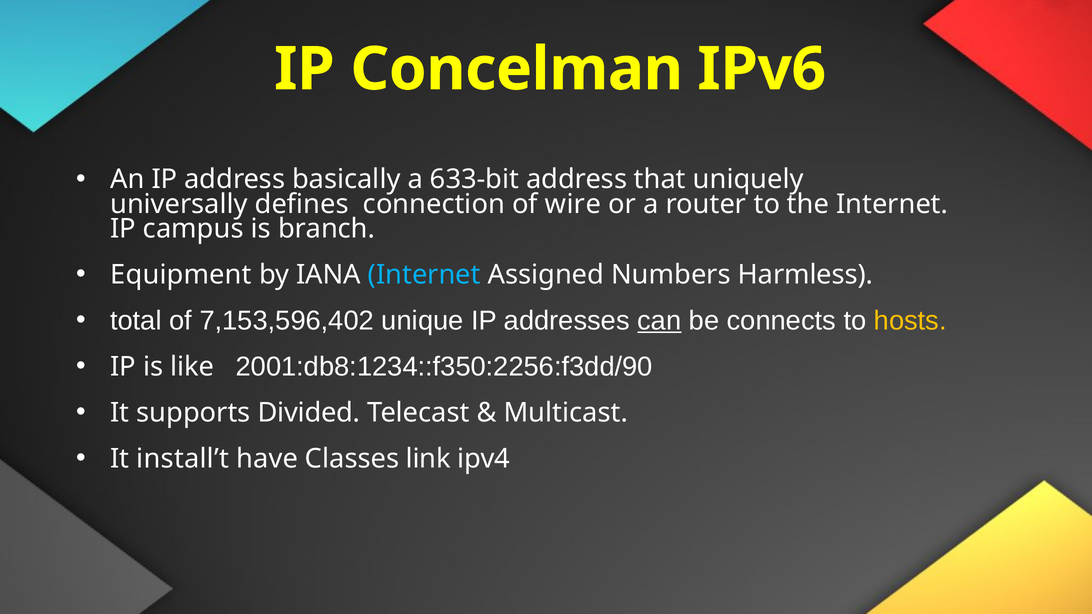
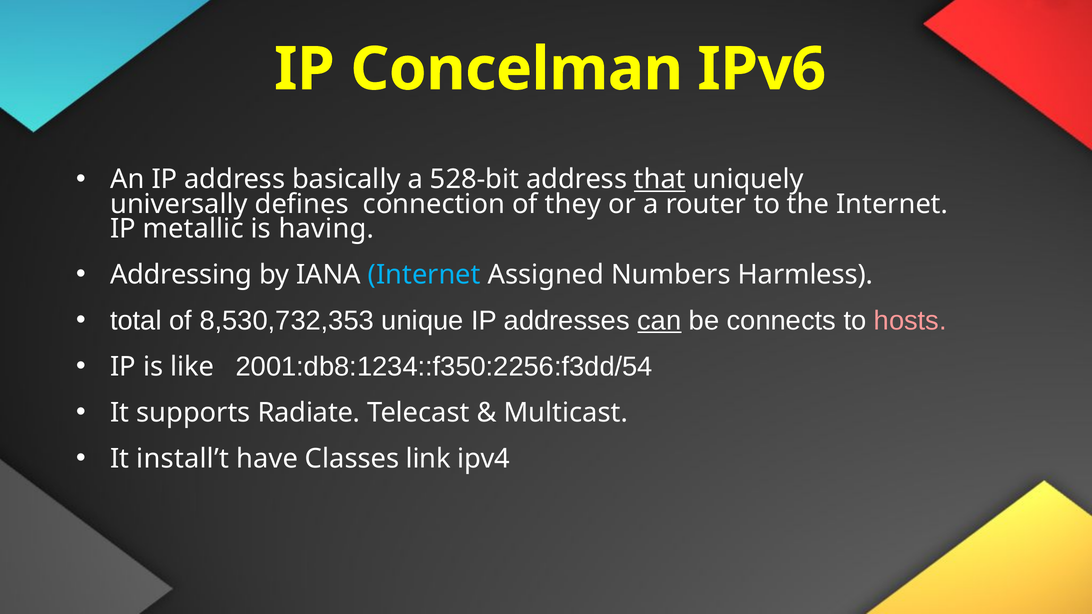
633-bit: 633-bit -> 528-bit
that underline: none -> present
wire: wire -> they
campus: campus -> metallic
branch: branch -> having
Equipment: Equipment -> Addressing
7,153,596,402: 7,153,596,402 -> 8,530,732,353
hosts colour: yellow -> pink
2001:db8:1234::f350:2256:f3dd/90: 2001:db8:1234::f350:2256:f3dd/90 -> 2001:db8:1234::f350:2256:f3dd/54
Divided: Divided -> Radiate
